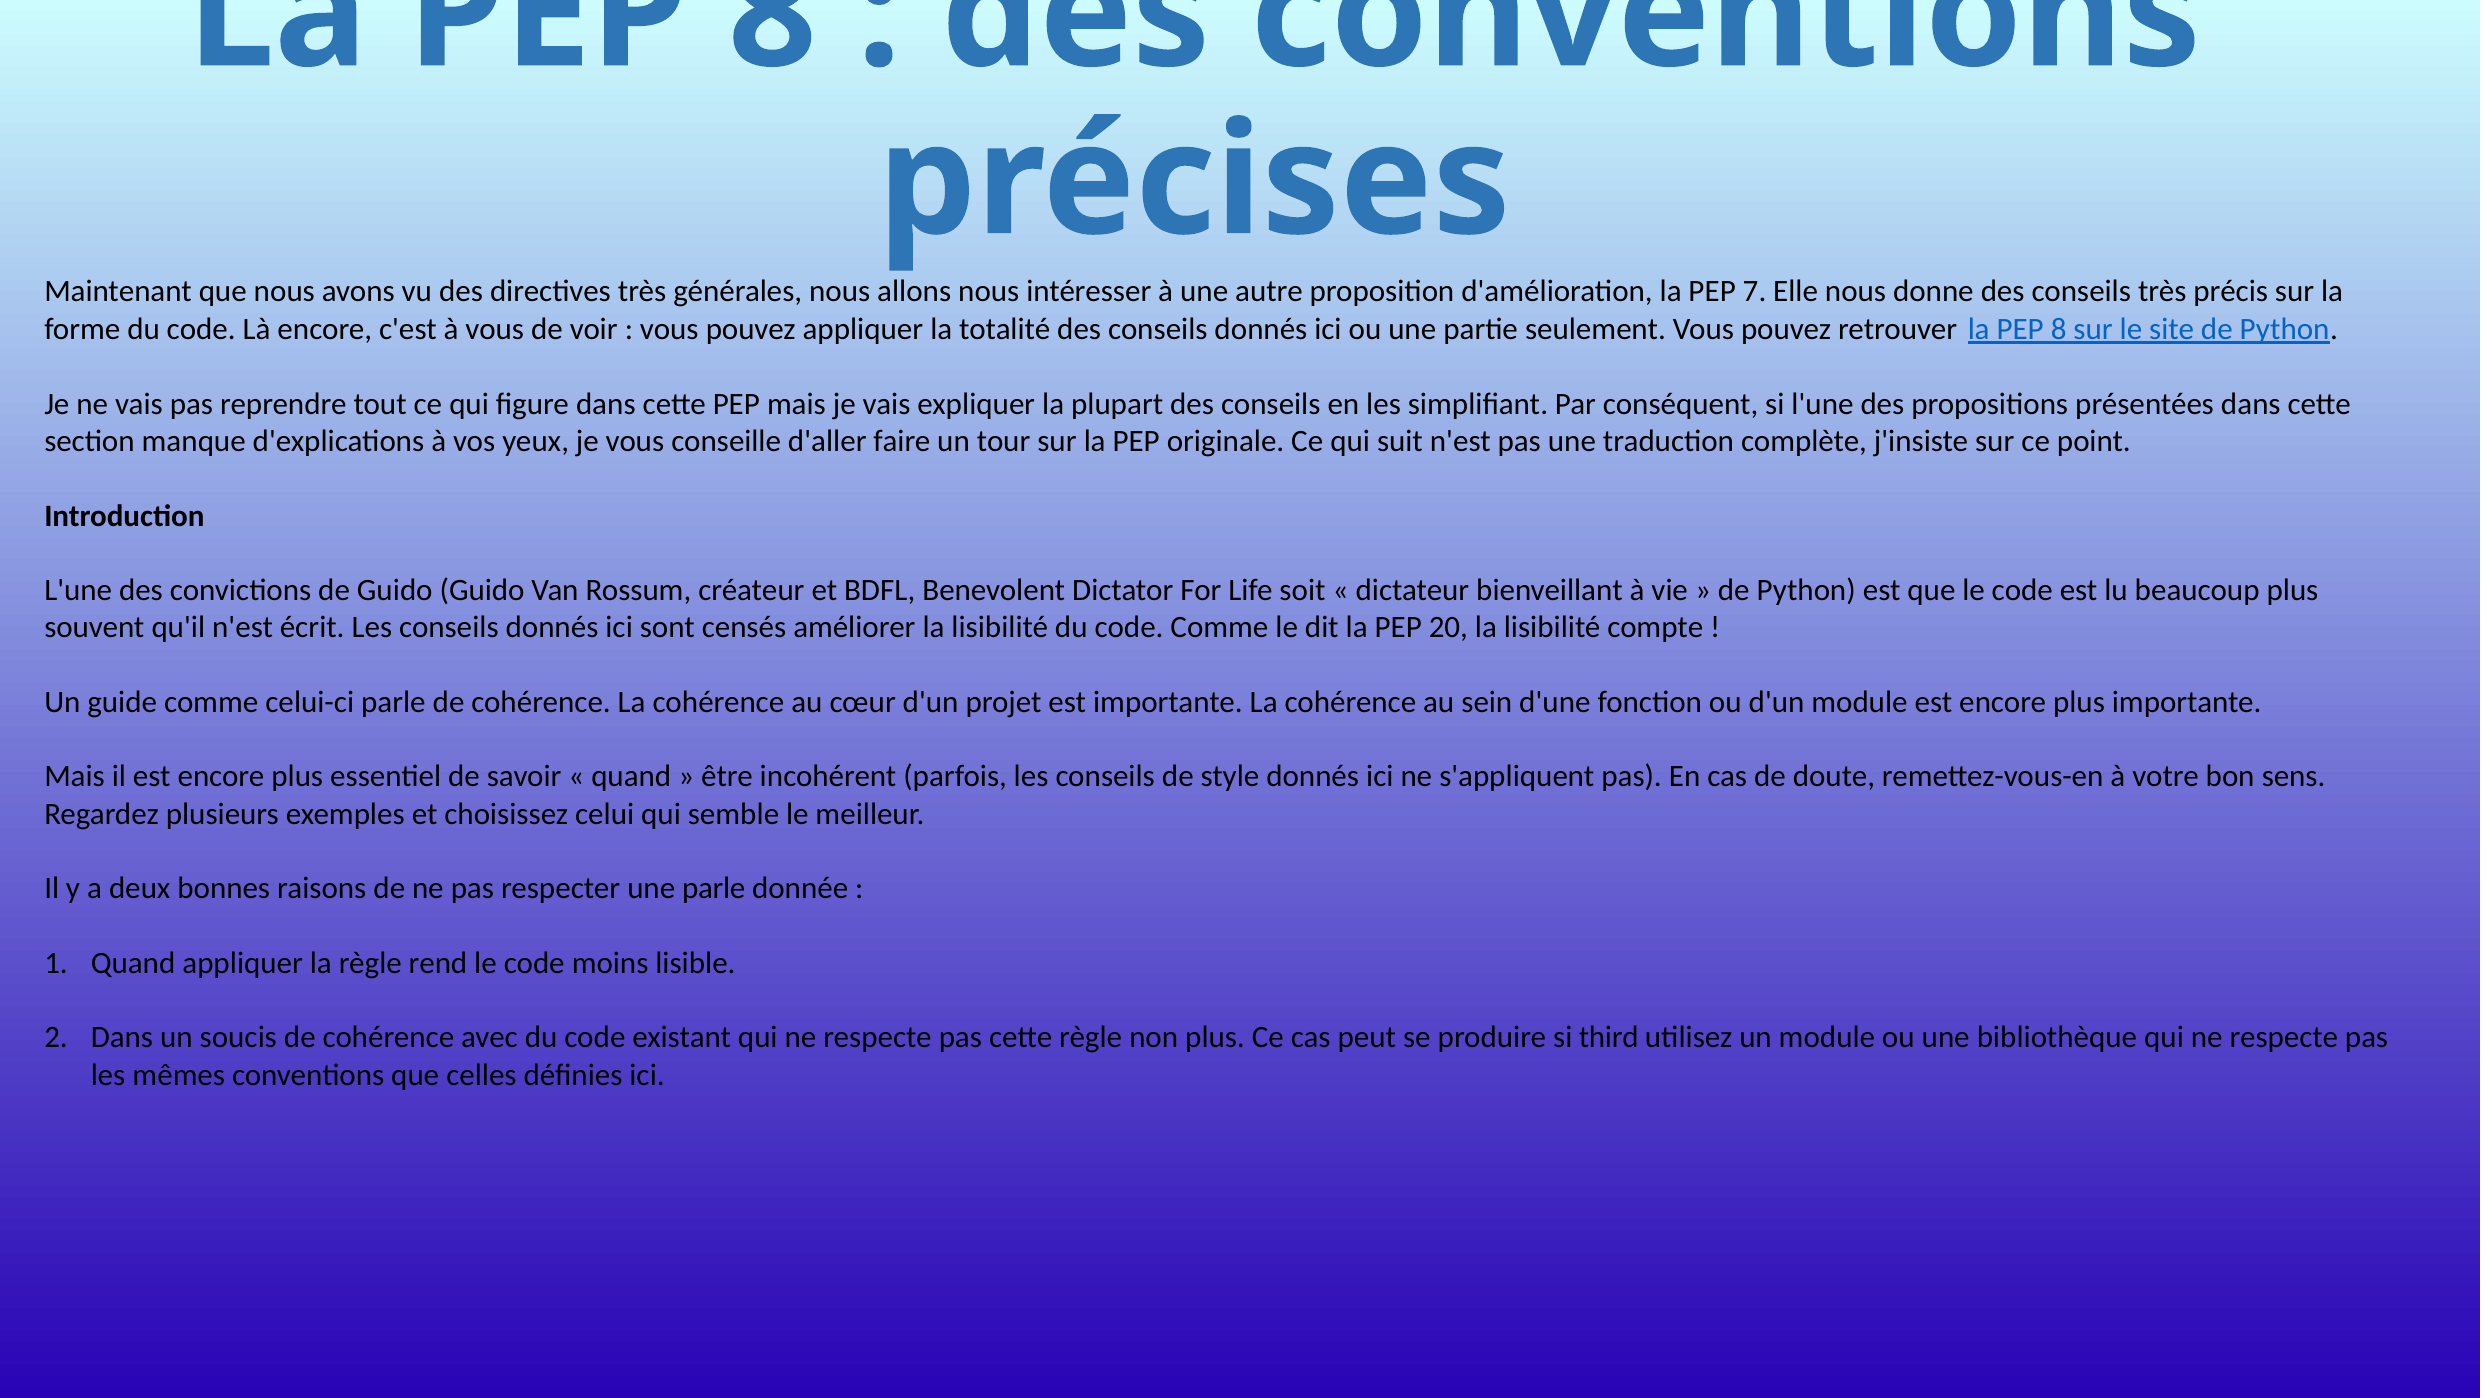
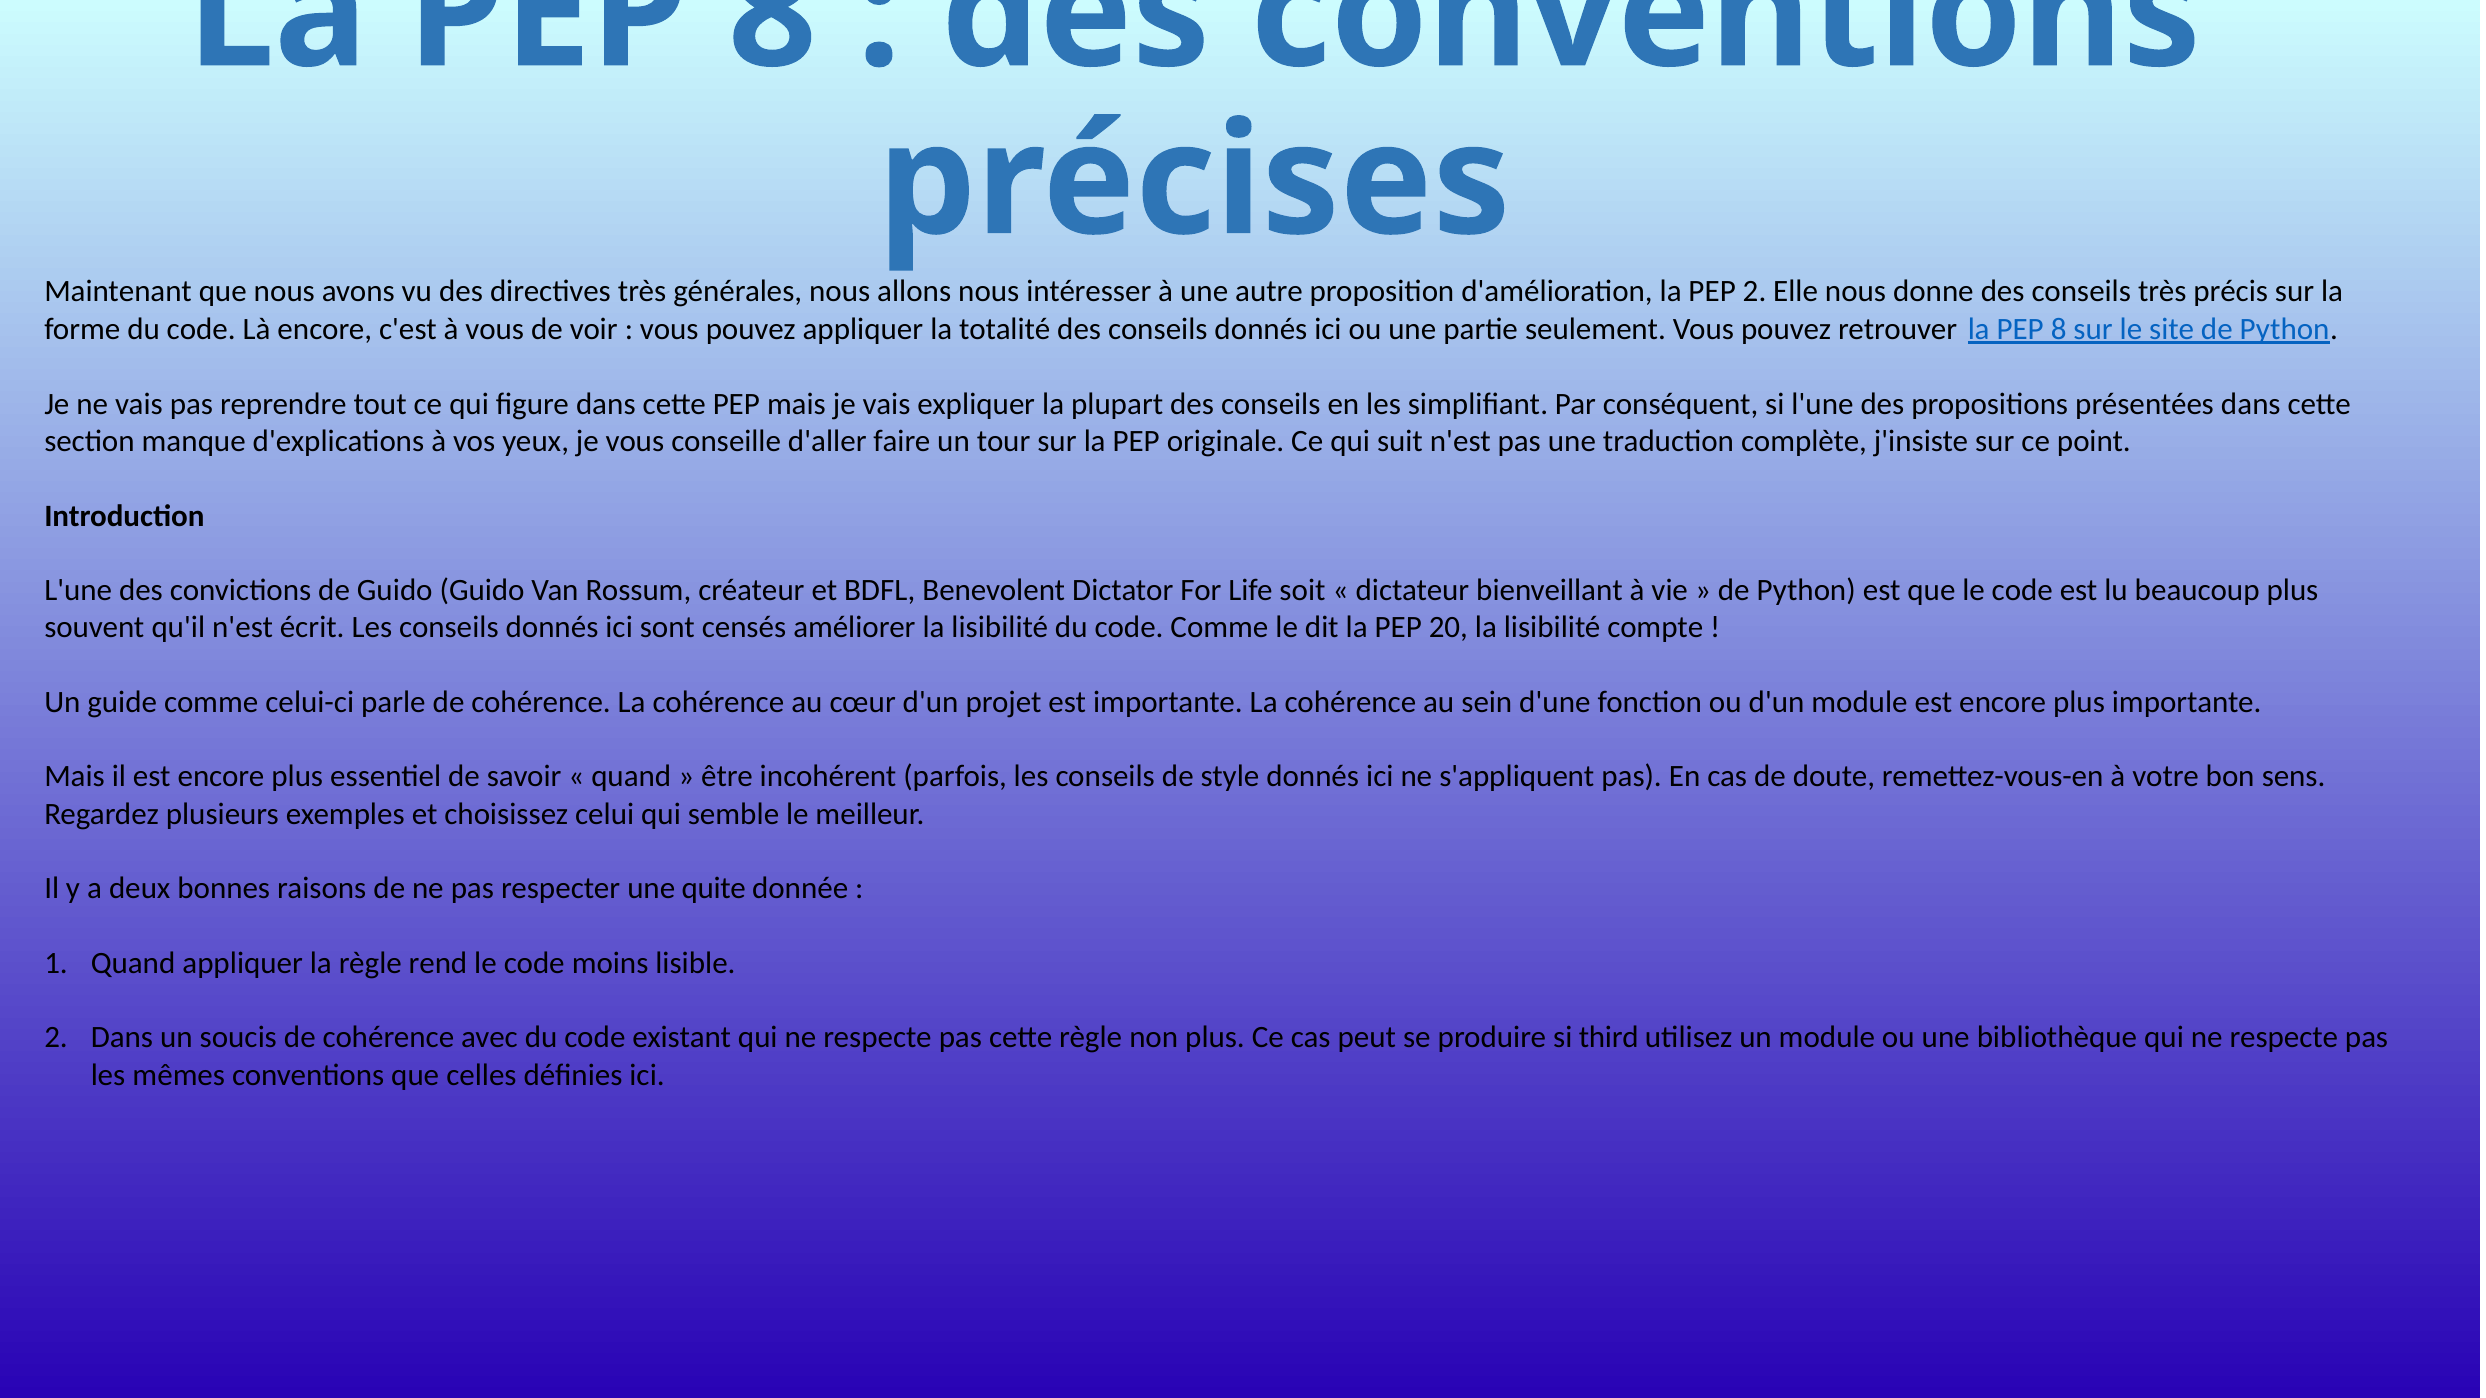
PEP 7: 7 -> 2
une parle: parle -> quite
